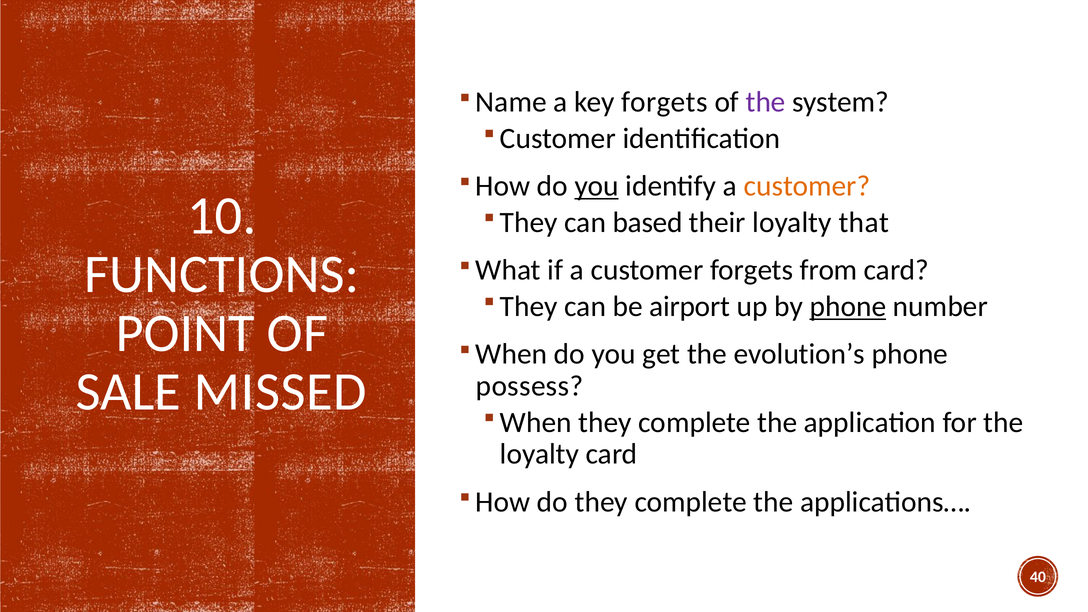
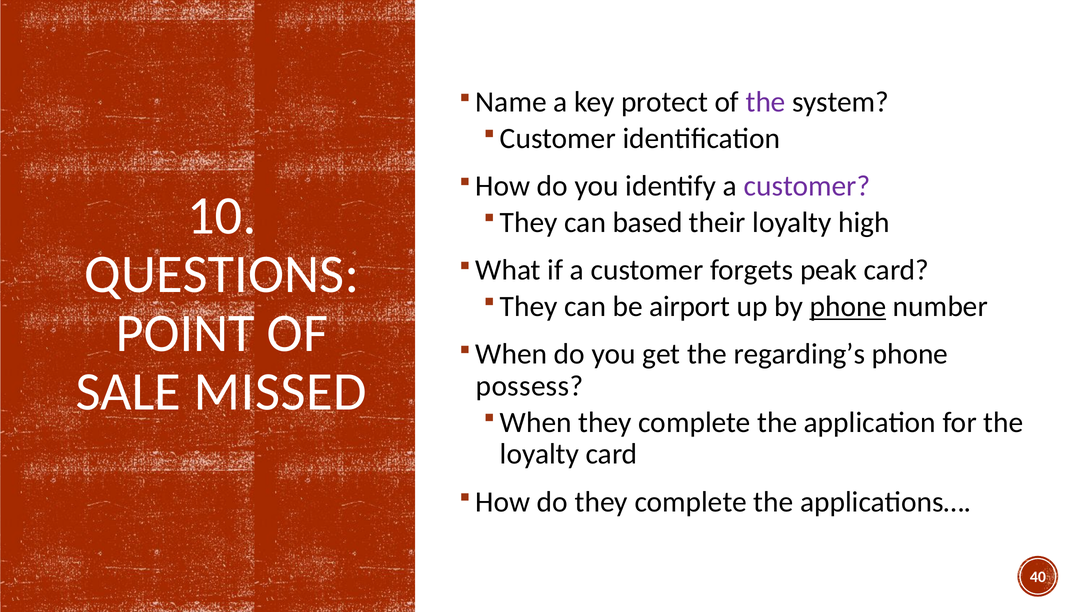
key forgets: forgets -> protect
you at (597, 186) underline: present -> none
customer at (807, 186) colour: orange -> purple
that: that -> high
FUNCTIONS: FUNCTIONS -> QUESTIONS
from: from -> peak
evolution’s: evolution’s -> regarding’s
